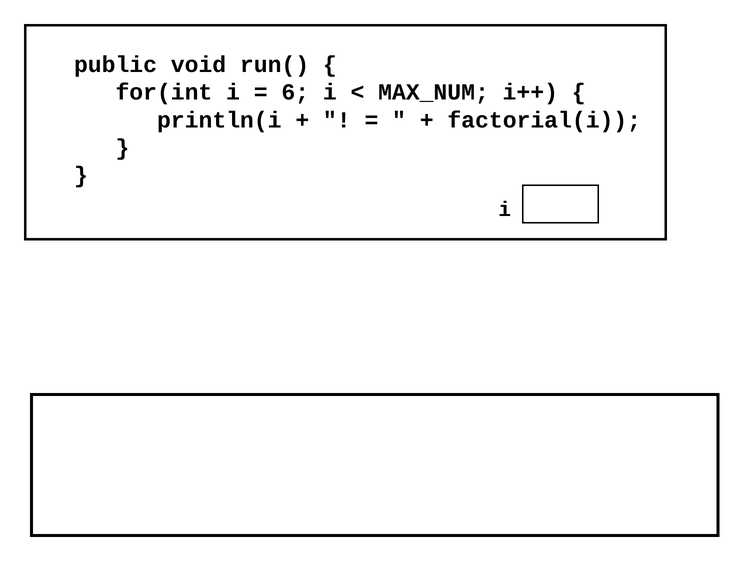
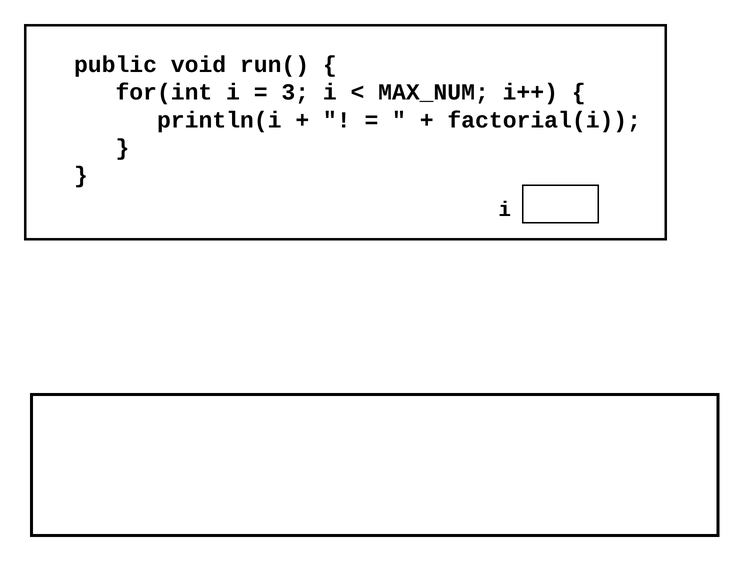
6: 6 -> 3
